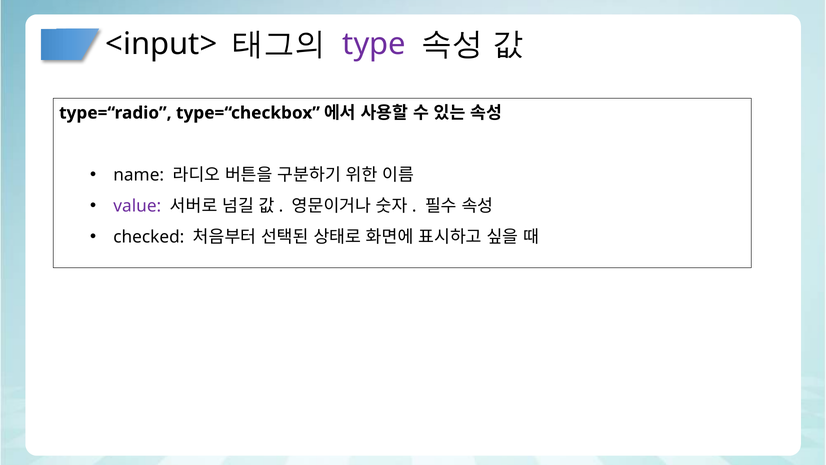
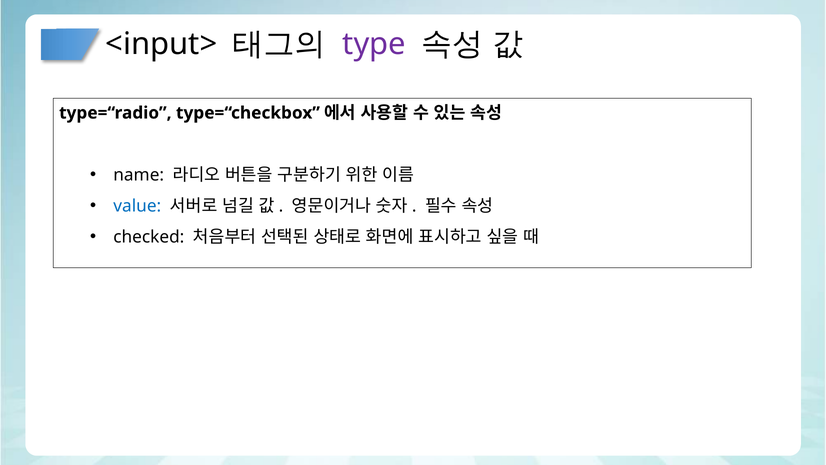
value colour: purple -> blue
